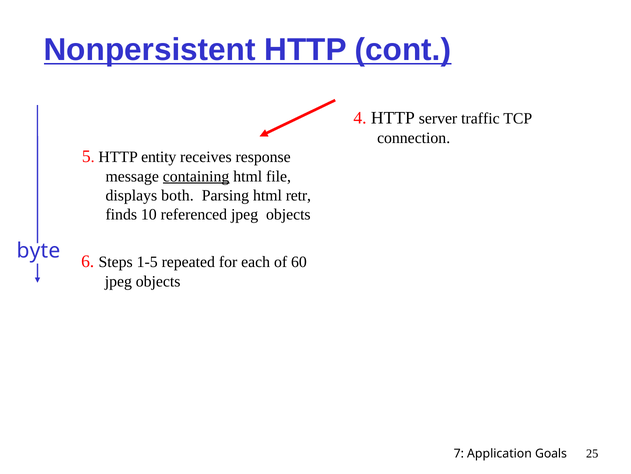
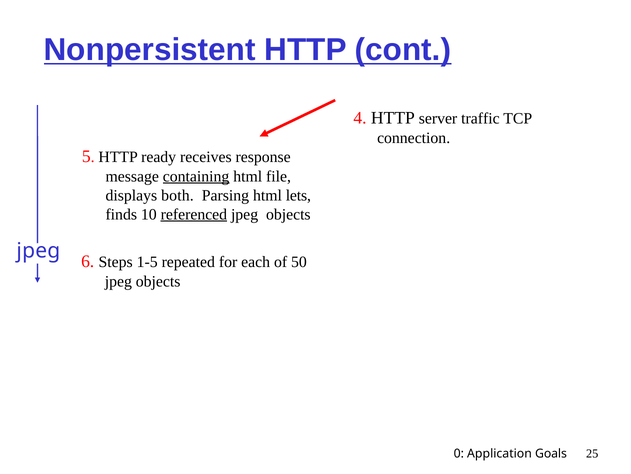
entity: entity -> ready
retr: retr -> lets
referenced underline: none -> present
byte at (38, 251): byte -> jpeg
60: 60 -> 50
7: 7 -> 0
